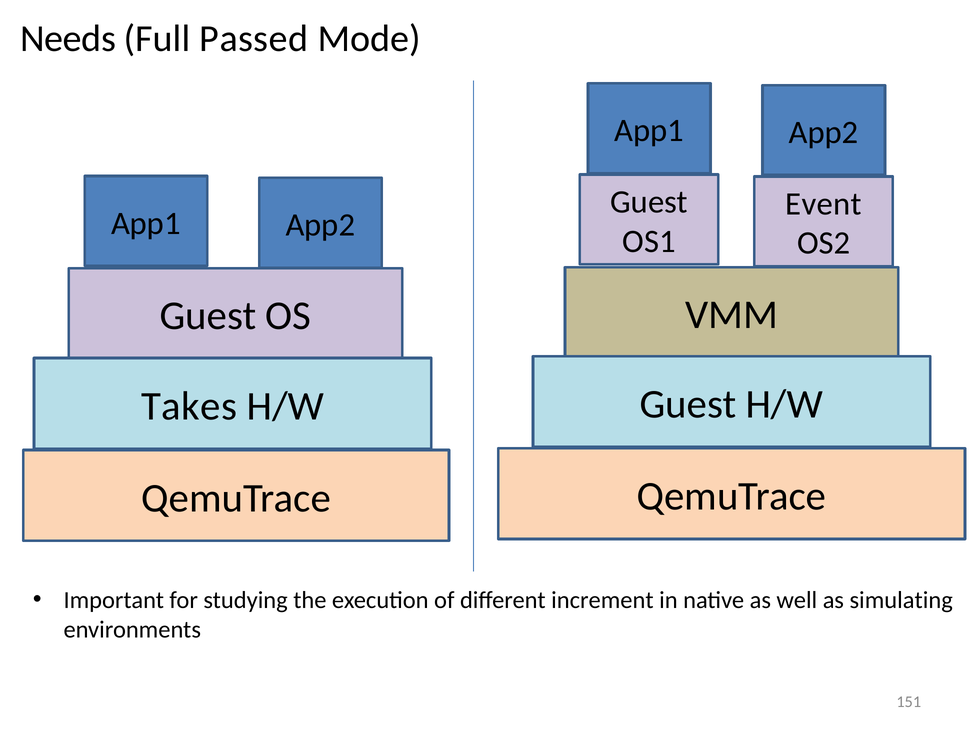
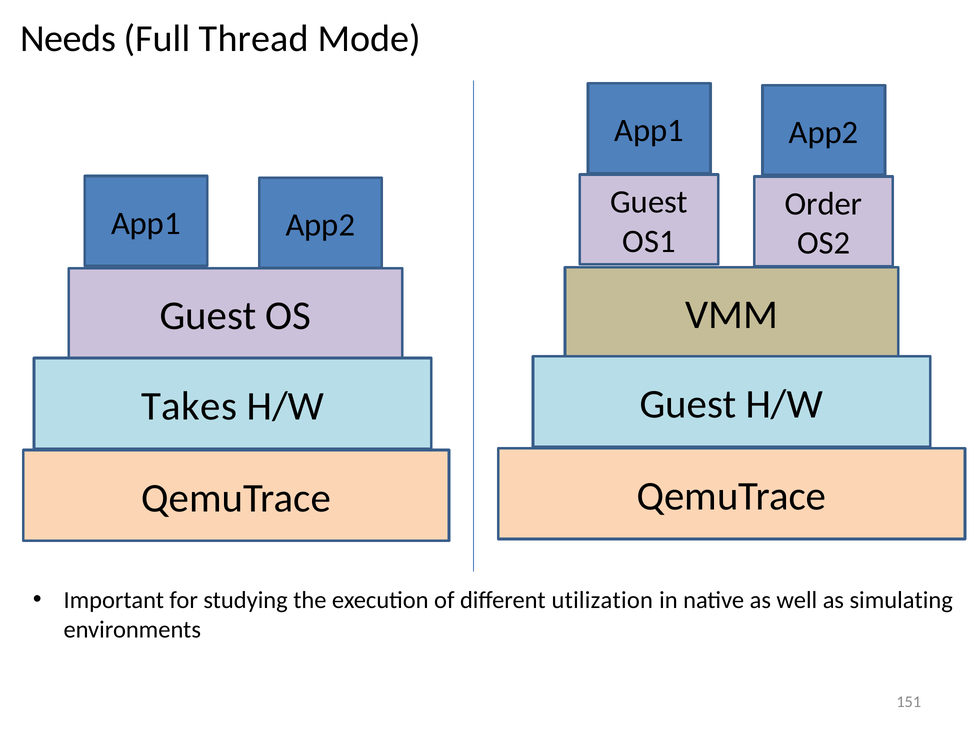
Passed: Passed -> Thread
Event: Event -> Order
increment: increment -> utilization
